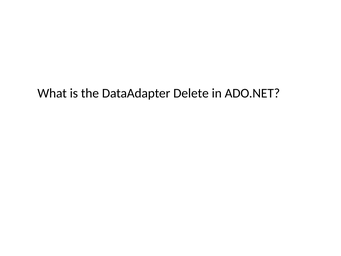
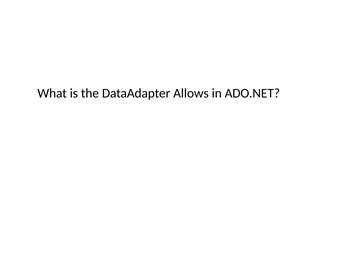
Delete: Delete -> Allows
